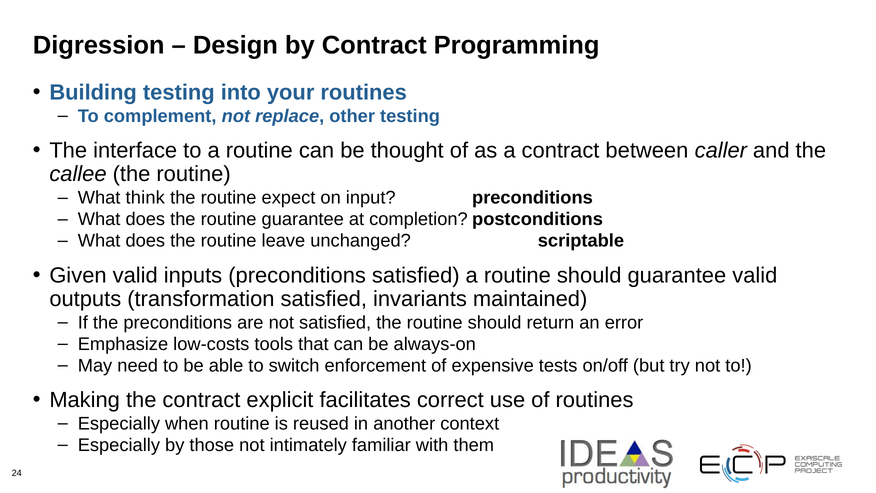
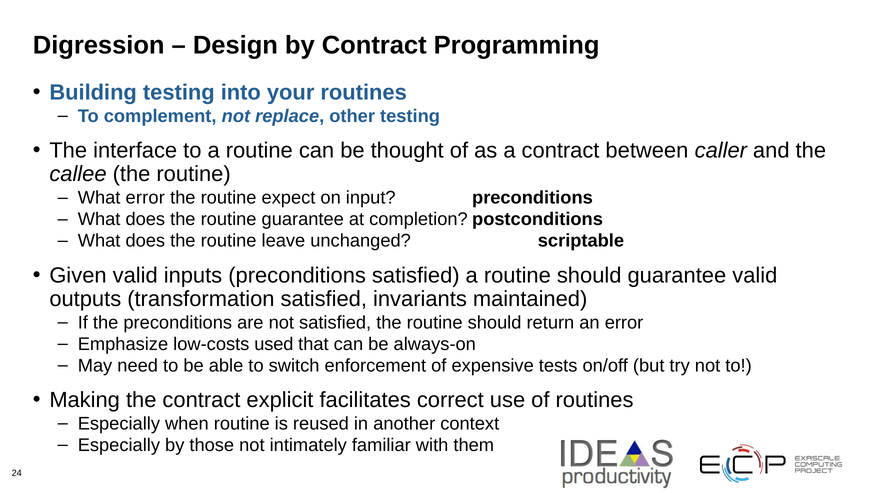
What think: think -> error
tools: tools -> used
